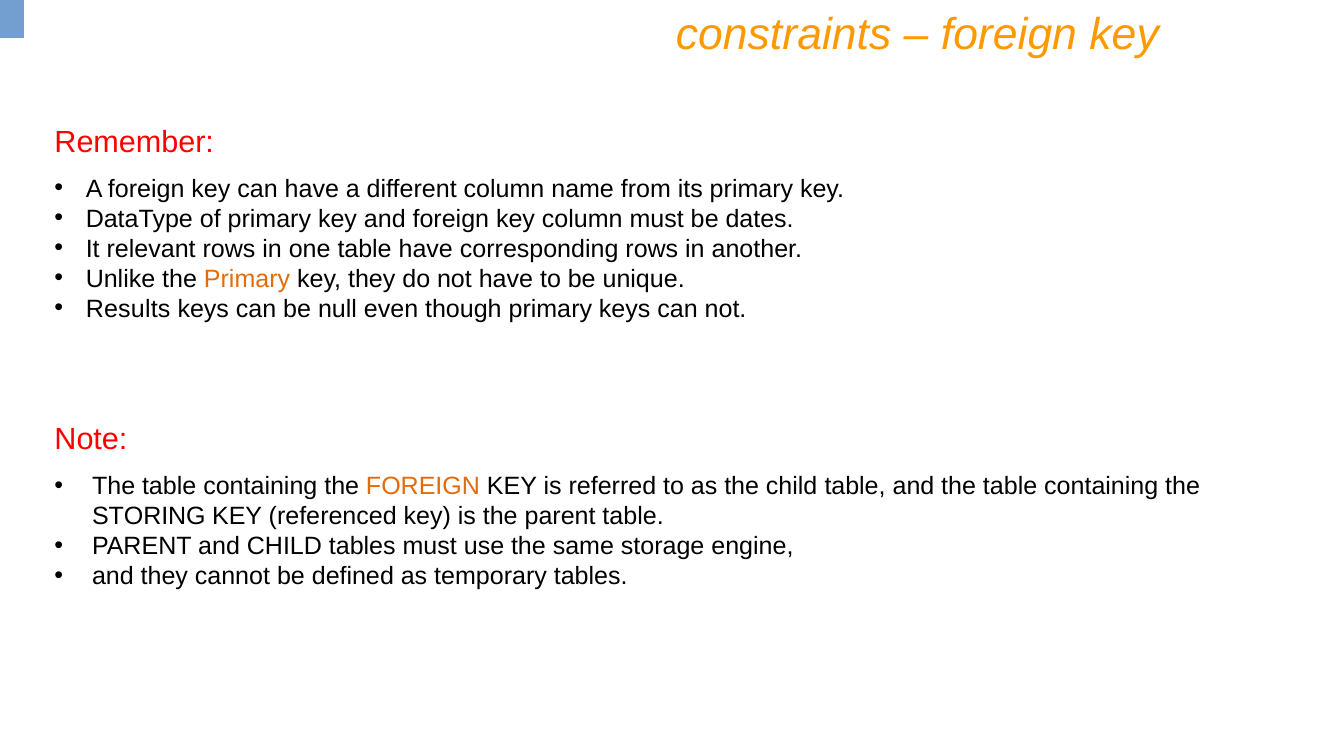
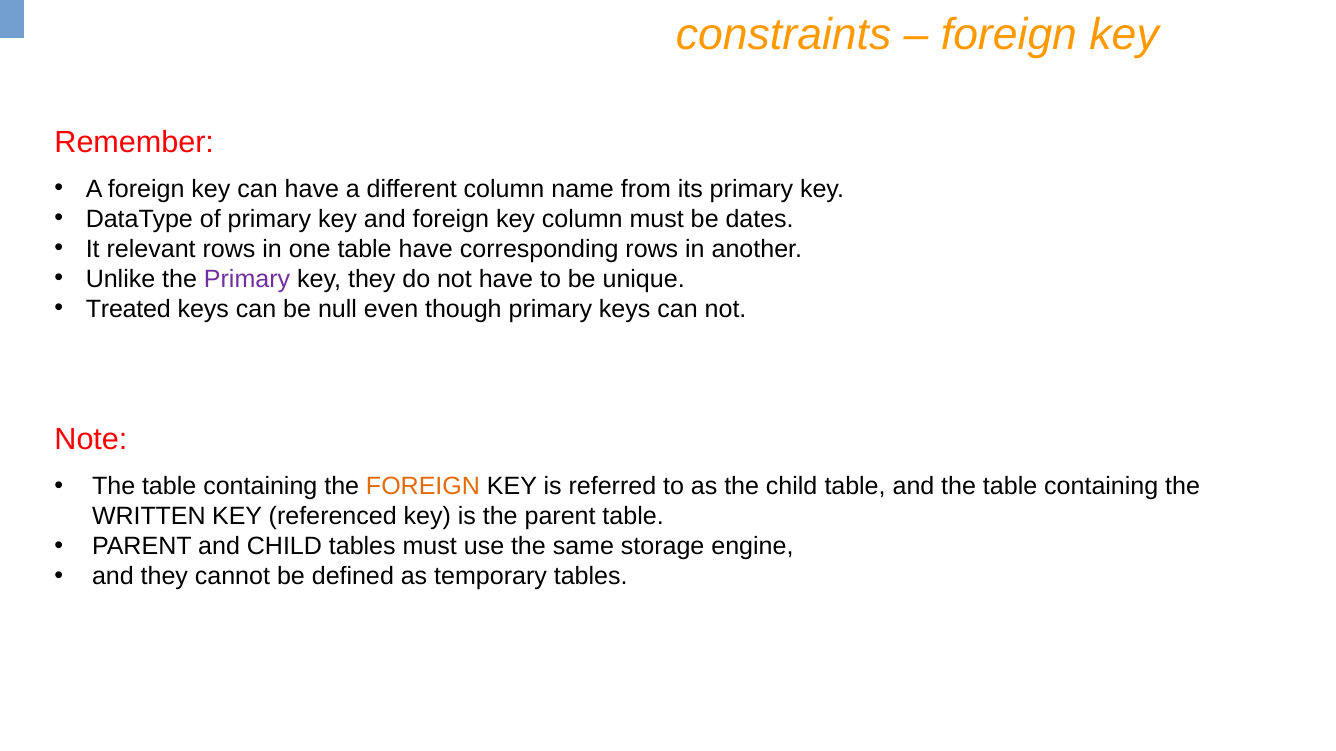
Primary at (247, 279) colour: orange -> purple
Results: Results -> Treated
STORING: STORING -> WRITTEN
